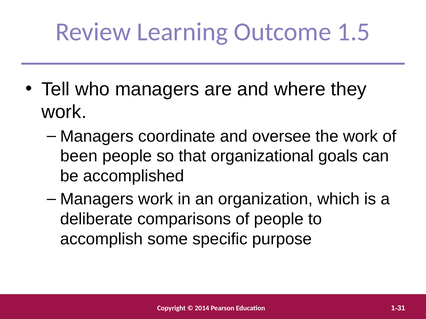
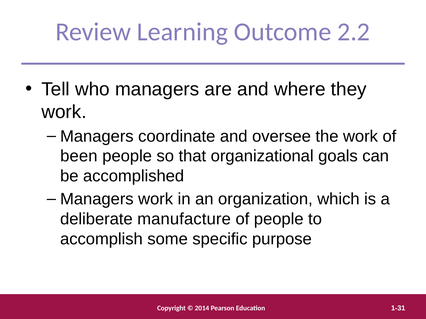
1.5: 1.5 -> 2.2
comparisons: comparisons -> manufacture
